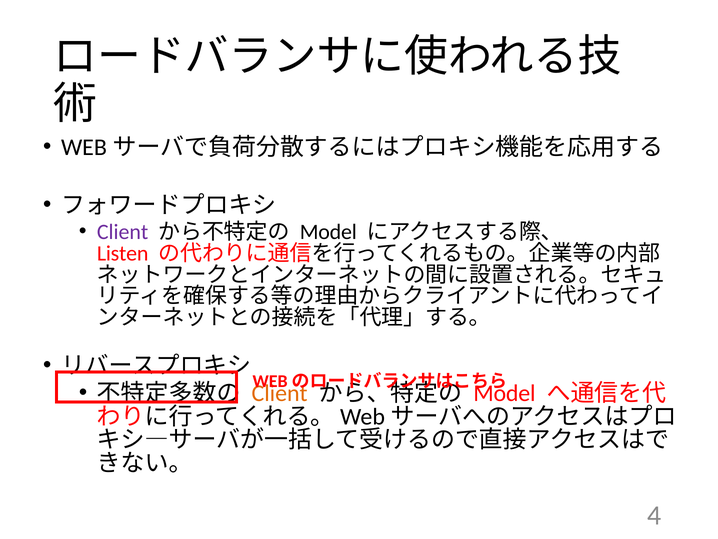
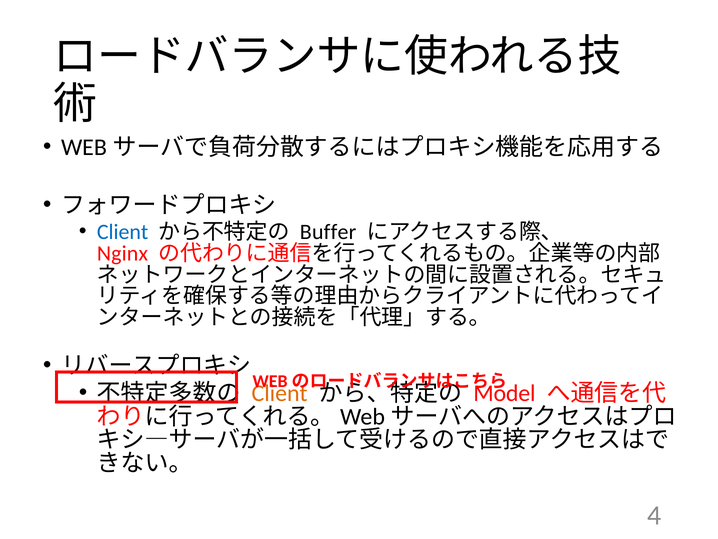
Client at (123, 232) colour: purple -> blue
Model at (328, 232): Model -> Buffer
Listen: Listen -> Nginx
